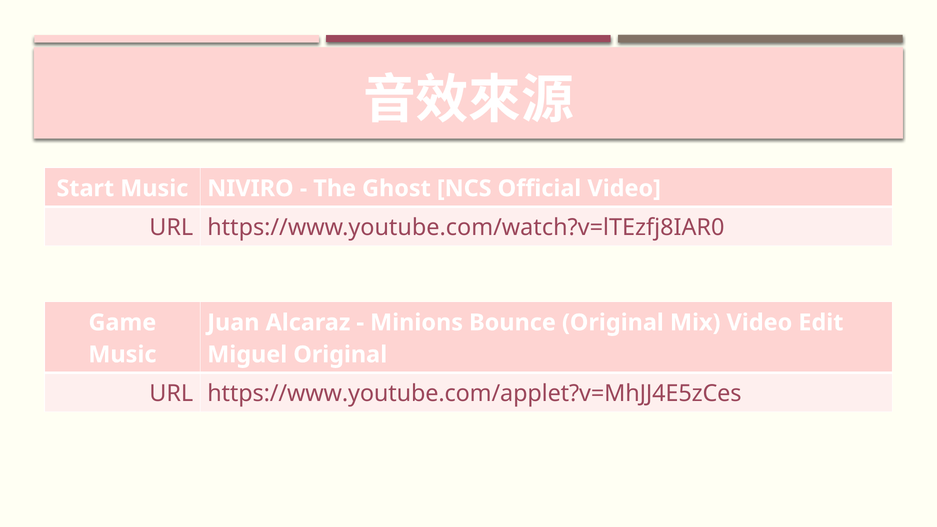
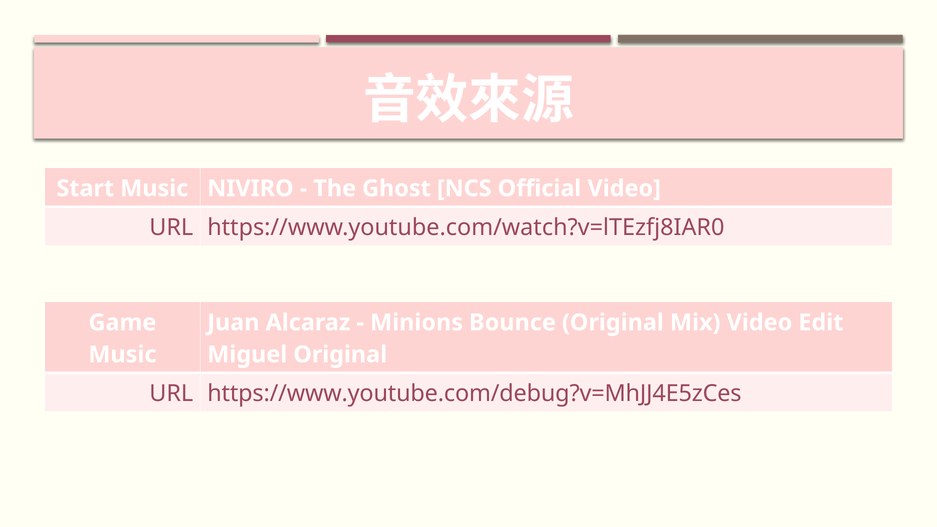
https://www.youtube.com/applet?v=MhJJ4E5zCes: https://www.youtube.com/applet?v=MhJJ4E5zCes -> https://www.youtube.com/debug?v=MhJJ4E5zCes
